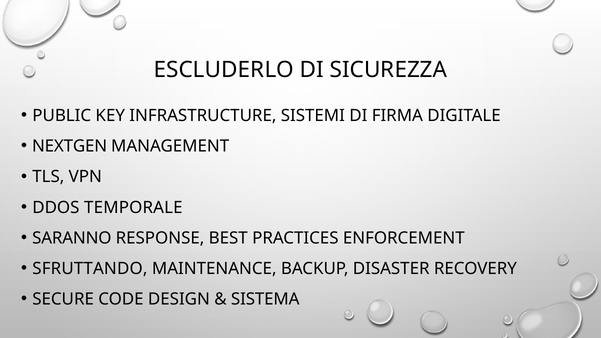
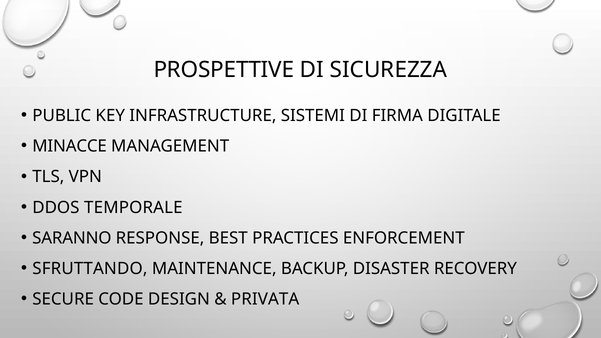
ESCLUDERLO: ESCLUDERLO -> PROSPETTIVE
NEXTGEN: NEXTGEN -> MINACCE
SISTEMA: SISTEMA -> PRIVATA
